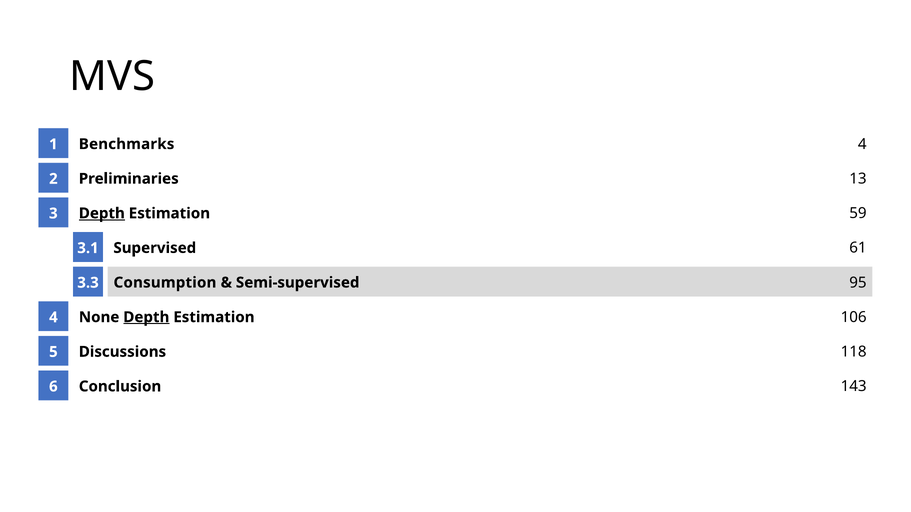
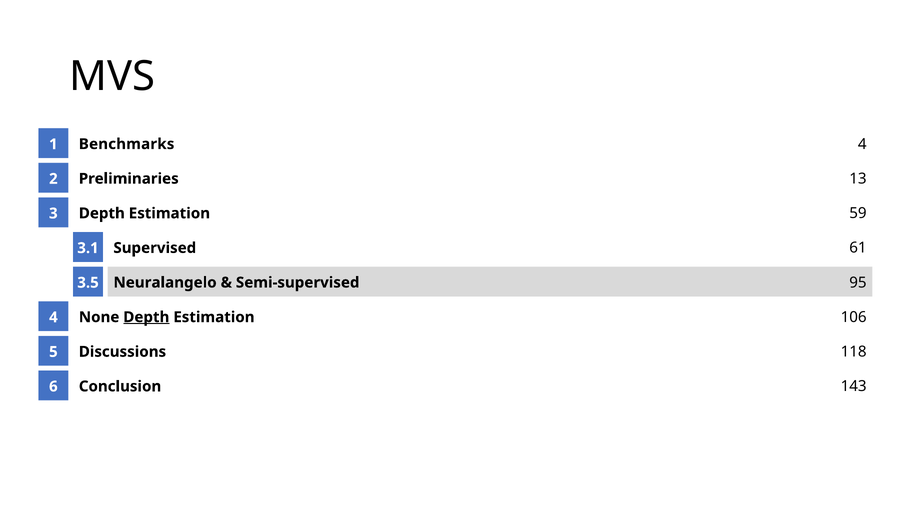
Depth at (102, 213) underline: present -> none
Consumption: Consumption -> Neuralangelo
3.3: 3.3 -> 3.5
